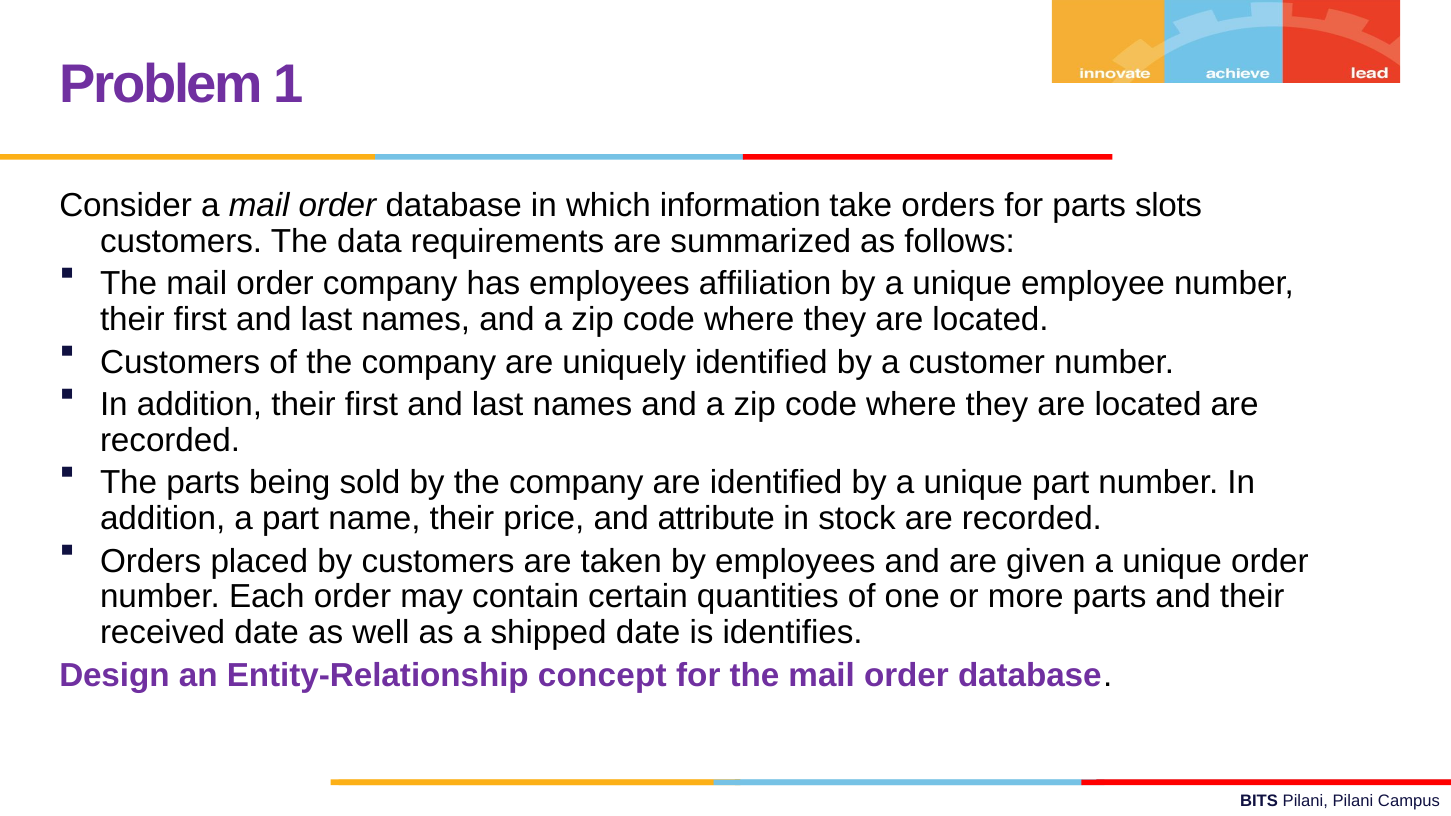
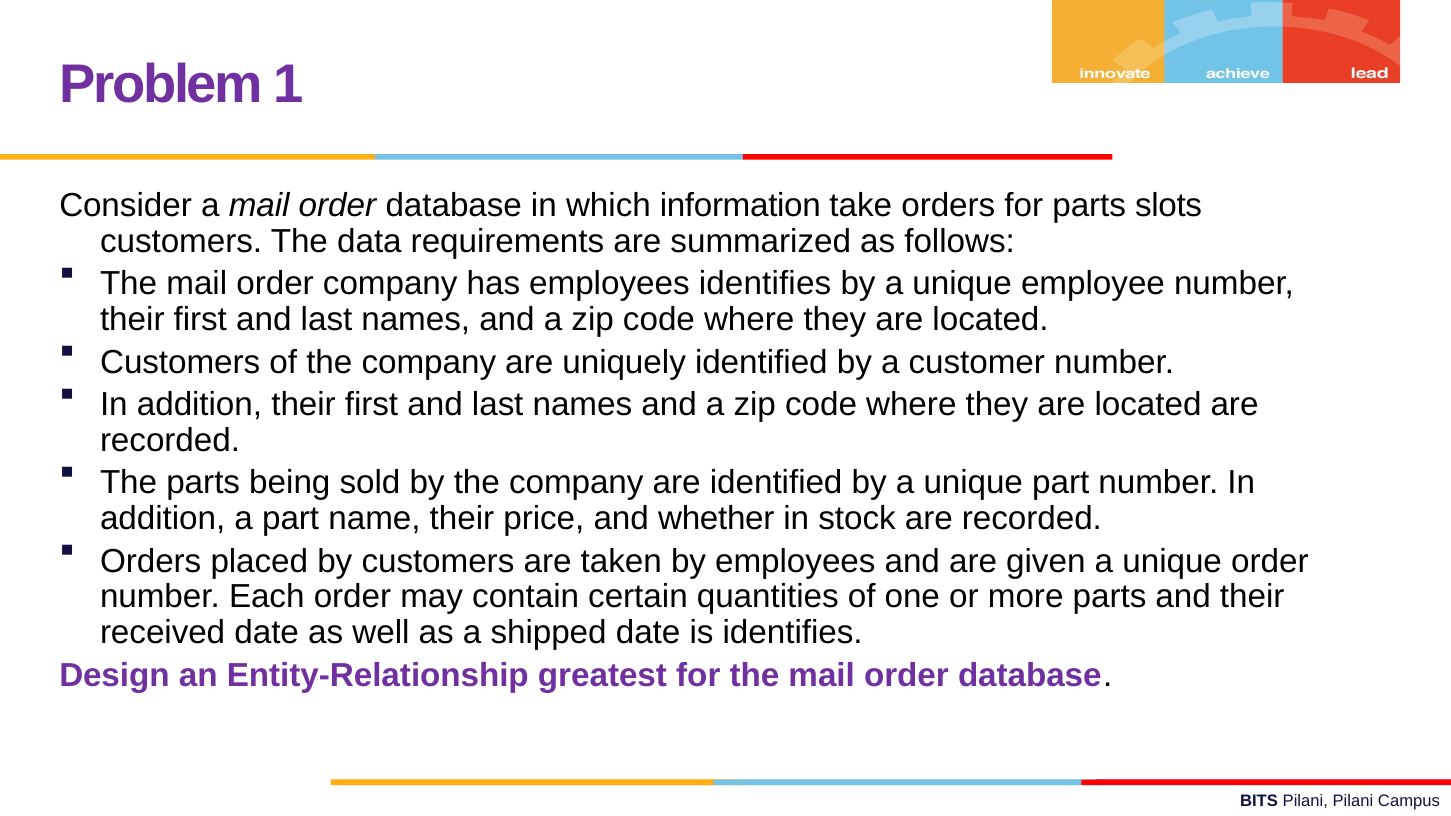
employees affiliation: affiliation -> identifies
attribute: attribute -> whether
concept: concept -> greatest
